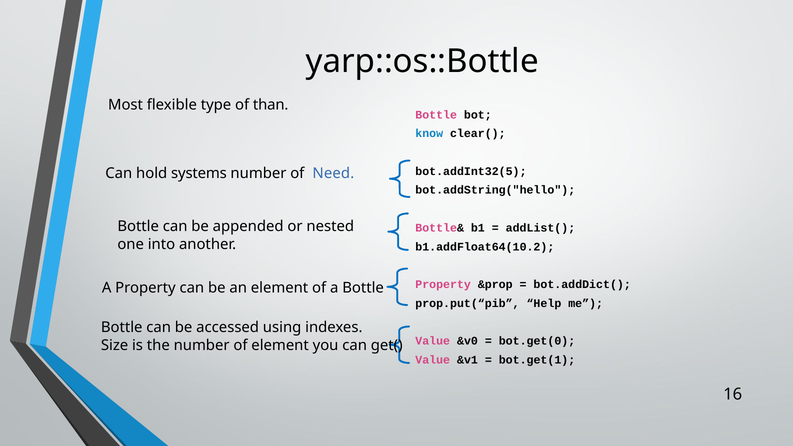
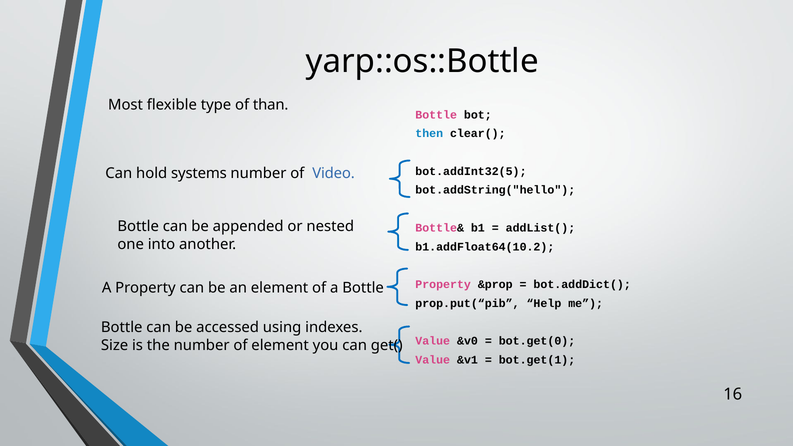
know: know -> then
Need: Need -> Video
